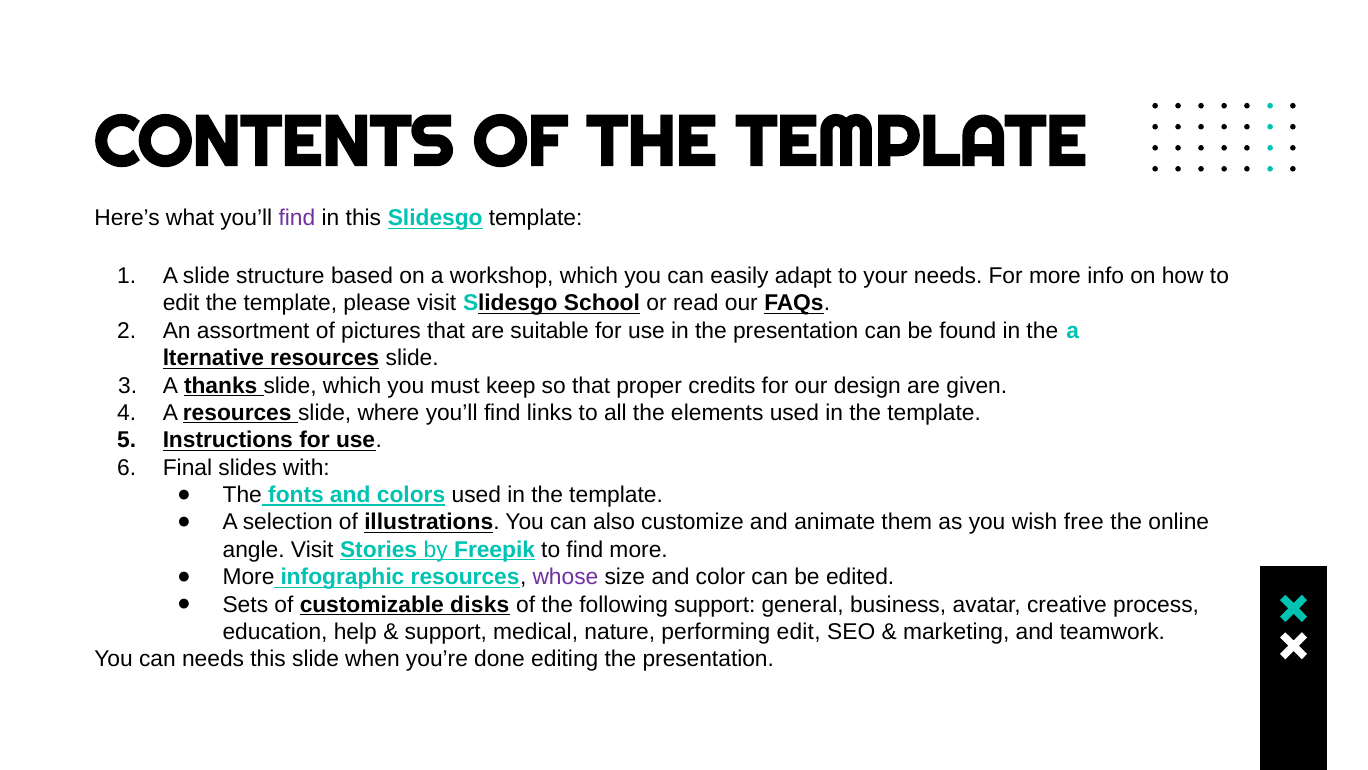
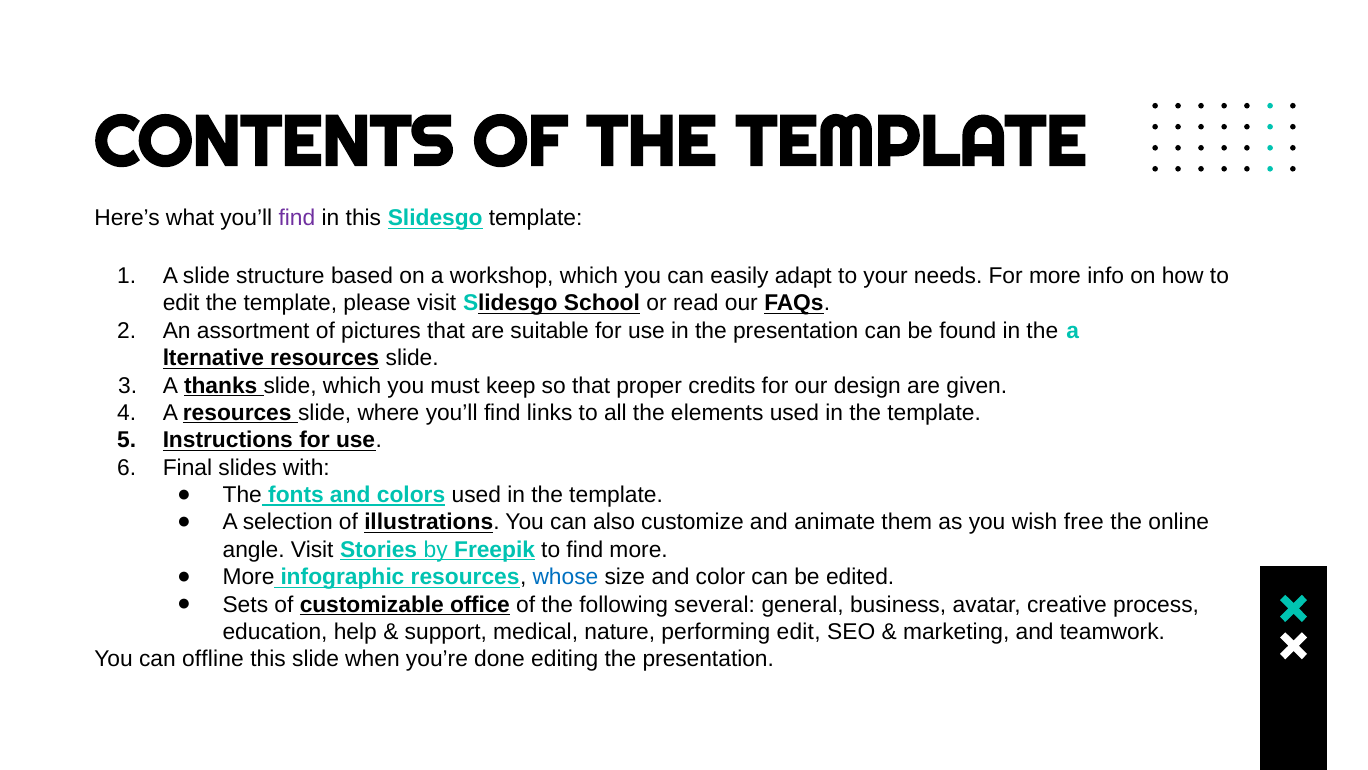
whose colour: purple -> blue
disks: disks -> office
following support: support -> several
can needs: needs -> offline
